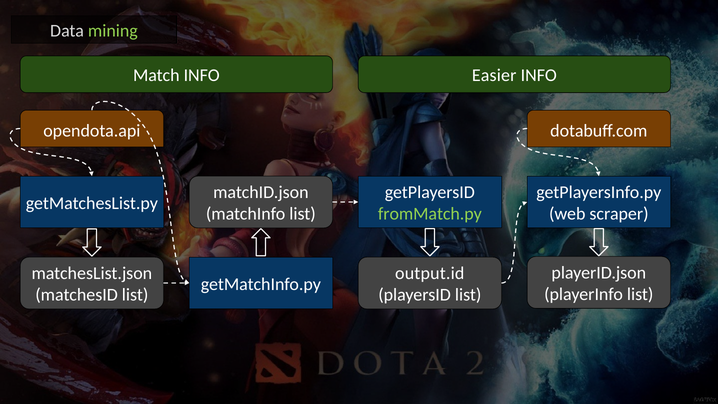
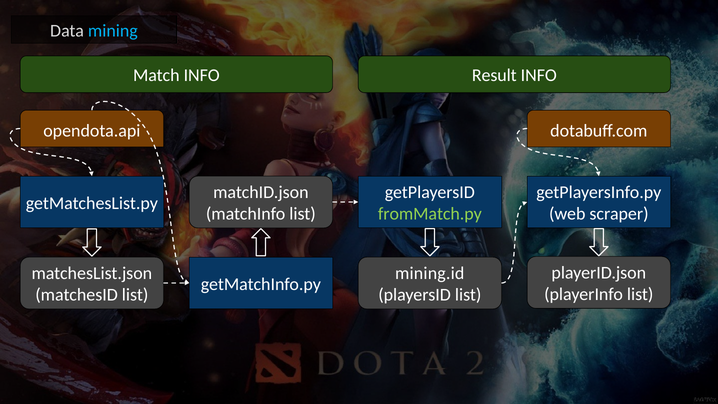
mining colour: light green -> light blue
Easier: Easier -> Result
output.id: output.id -> mining.id
